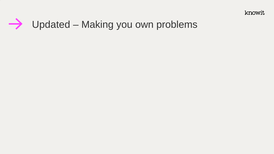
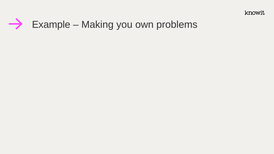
Updated: Updated -> Example
